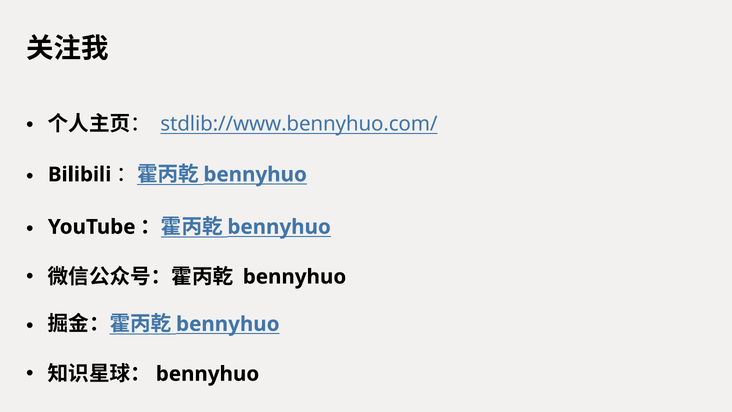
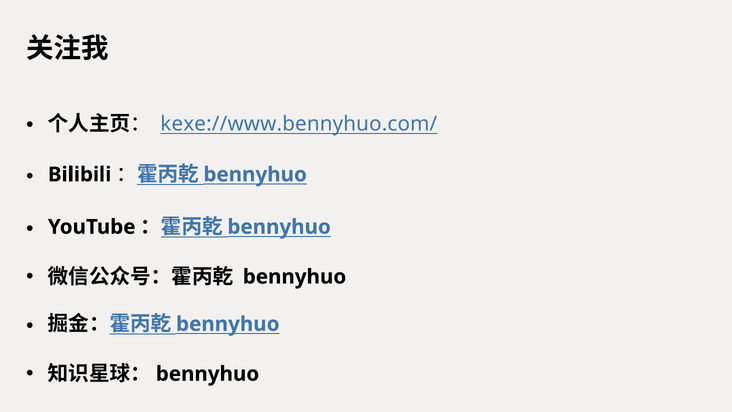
stdlib://www.bennyhuo.com/: stdlib://www.bennyhuo.com/ -> kexe://www.bennyhuo.com/
